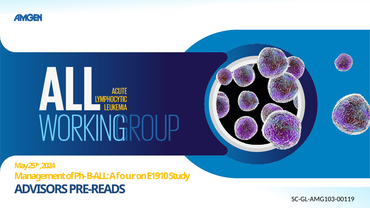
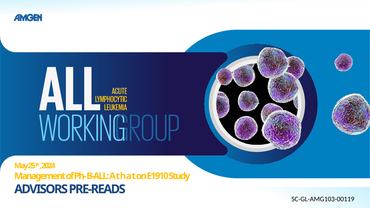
four: four -> that
